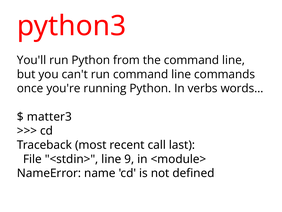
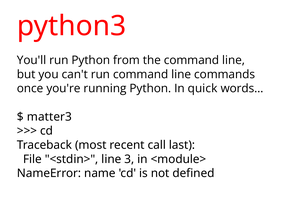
verbs: verbs -> quick
9: 9 -> 3
